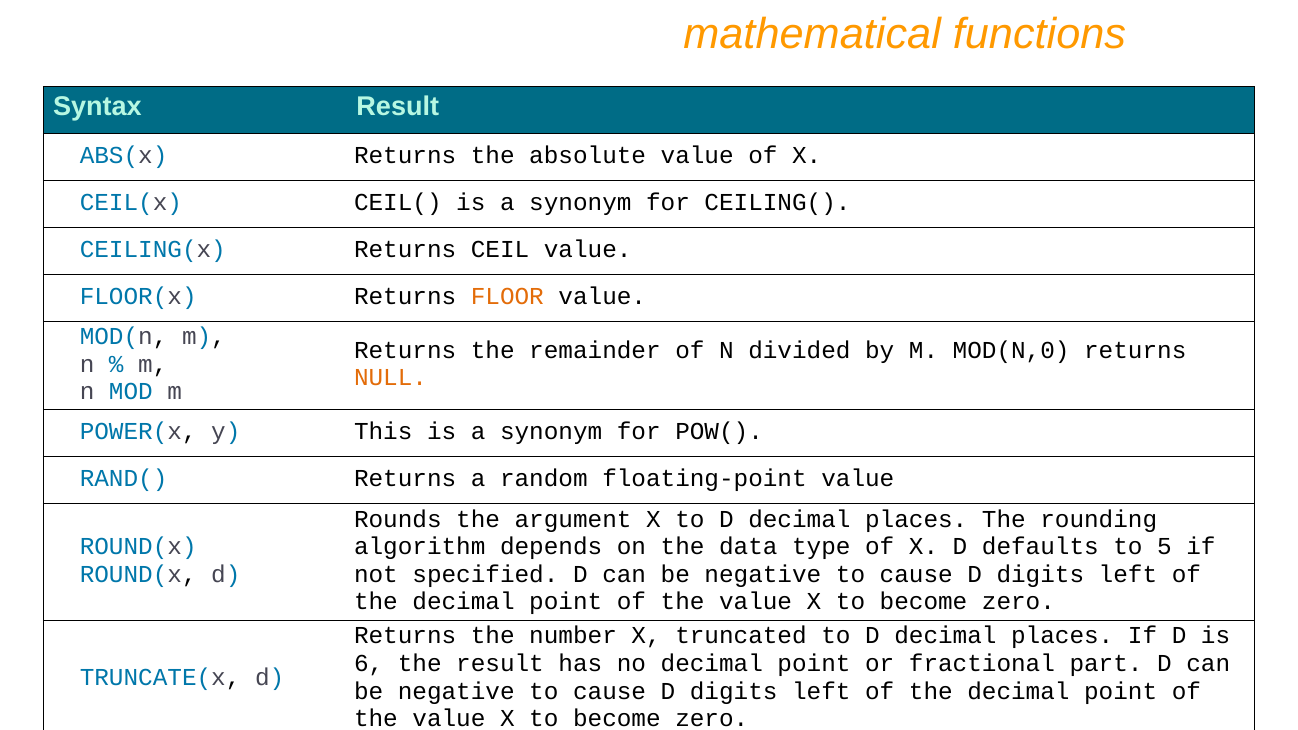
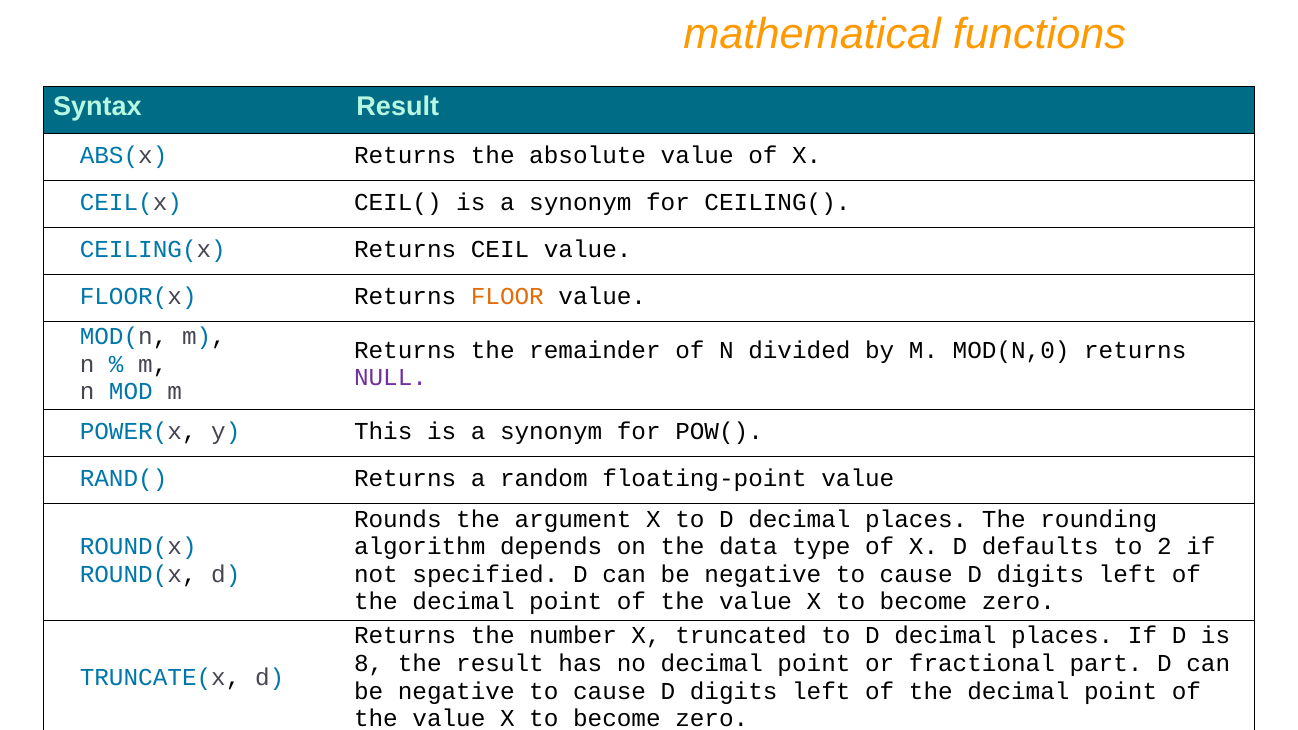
NULL colour: orange -> purple
5: 5 -> 2
6: 6 -> 8
